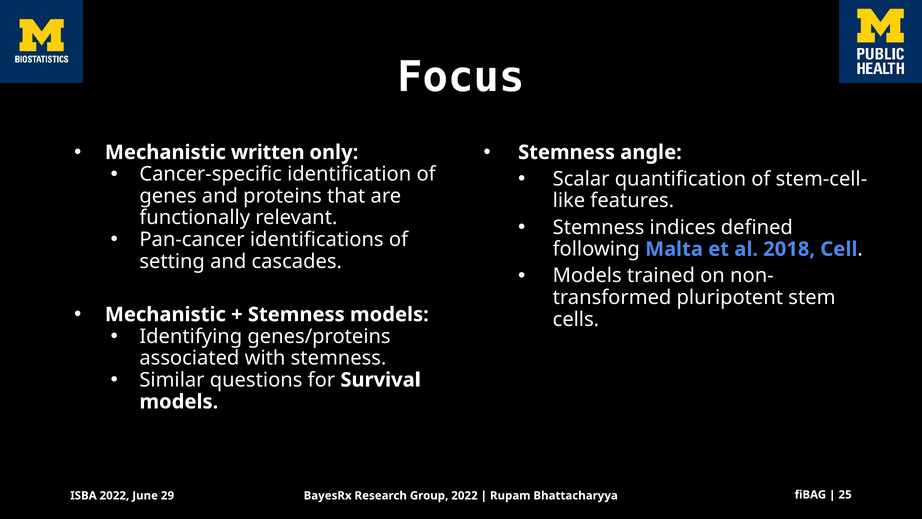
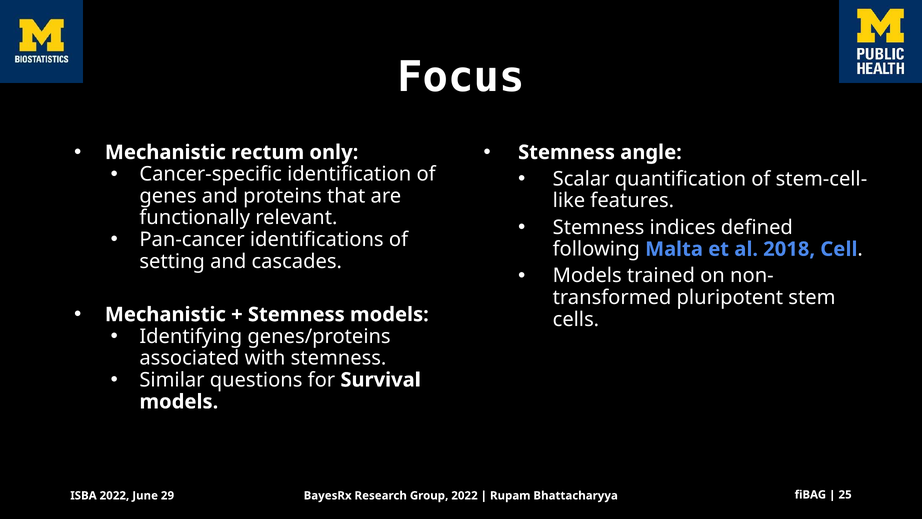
written: written -> rectum
